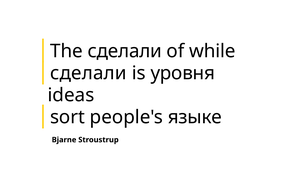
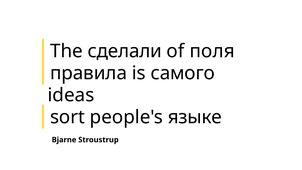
while: while -> поля
сделали at (88, 73): сделали -> правила
уровня: уровня -> самого
